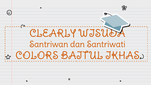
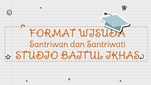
CLEARLY: CLEARLY -> FORMAT
COLORS: COLORS -> STUDIO
